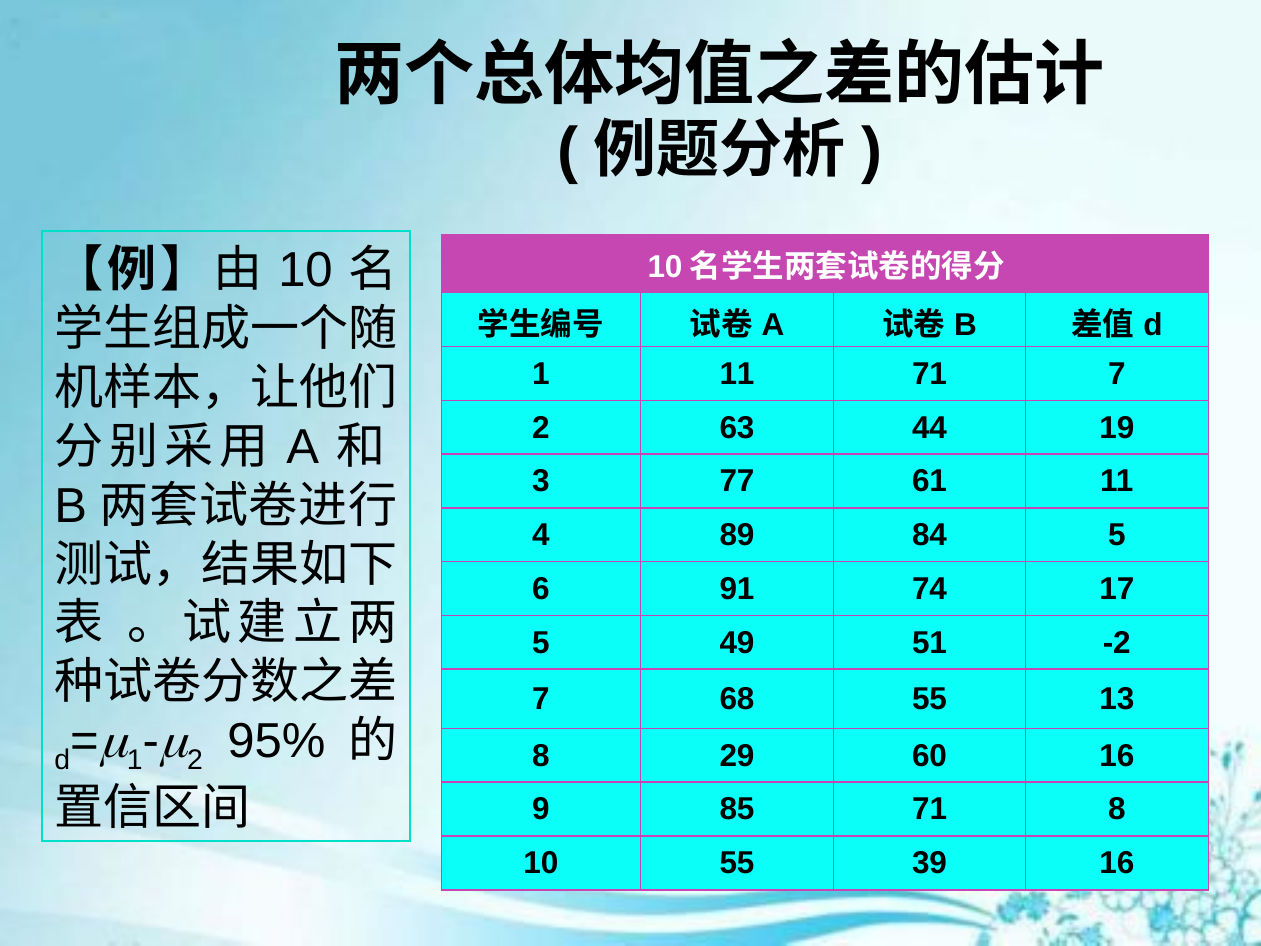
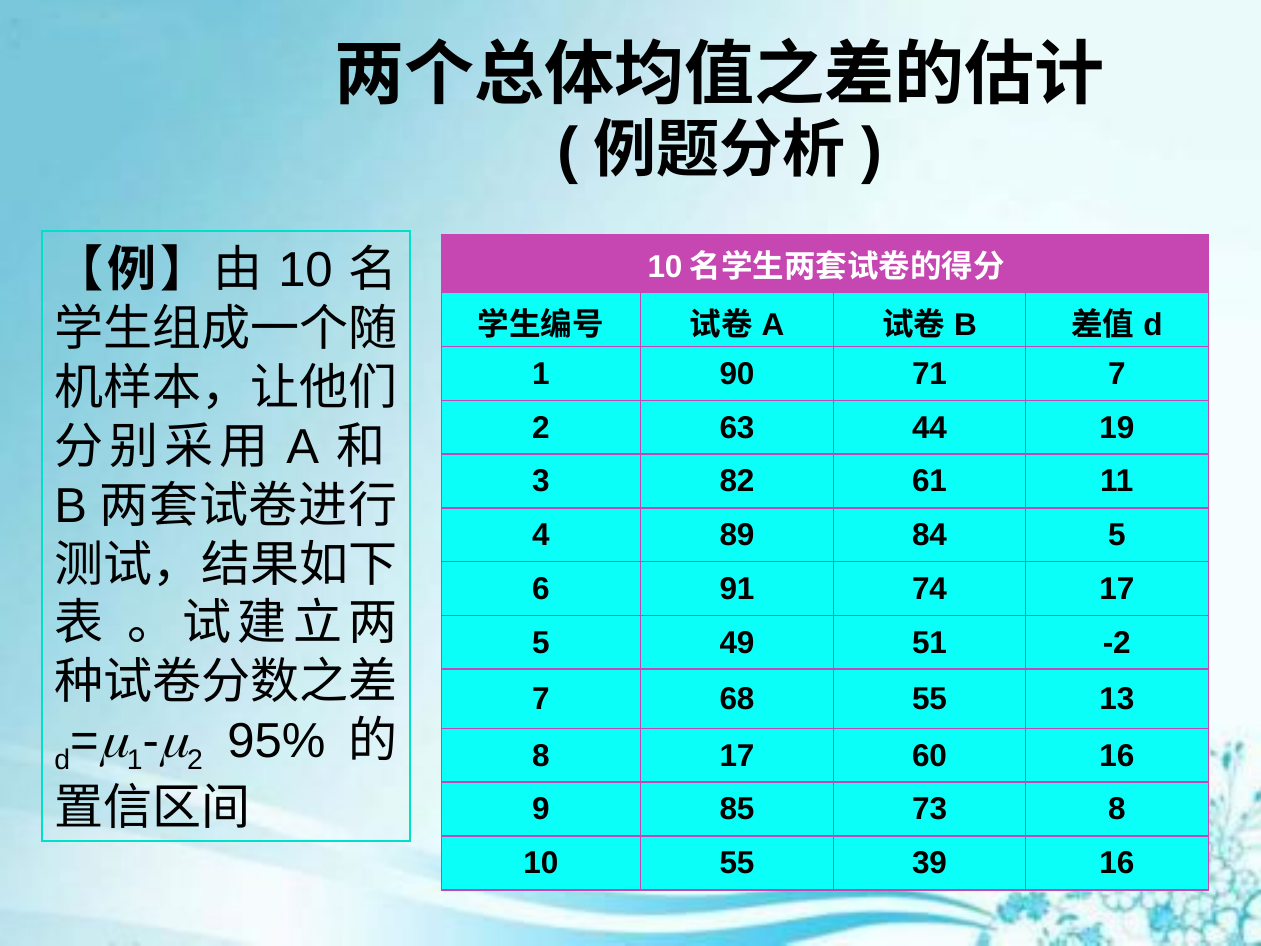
1 11: 11 -> 90
77: 77 -> 82
8 29: 29 -> 17
85 71: 71 -> 73
